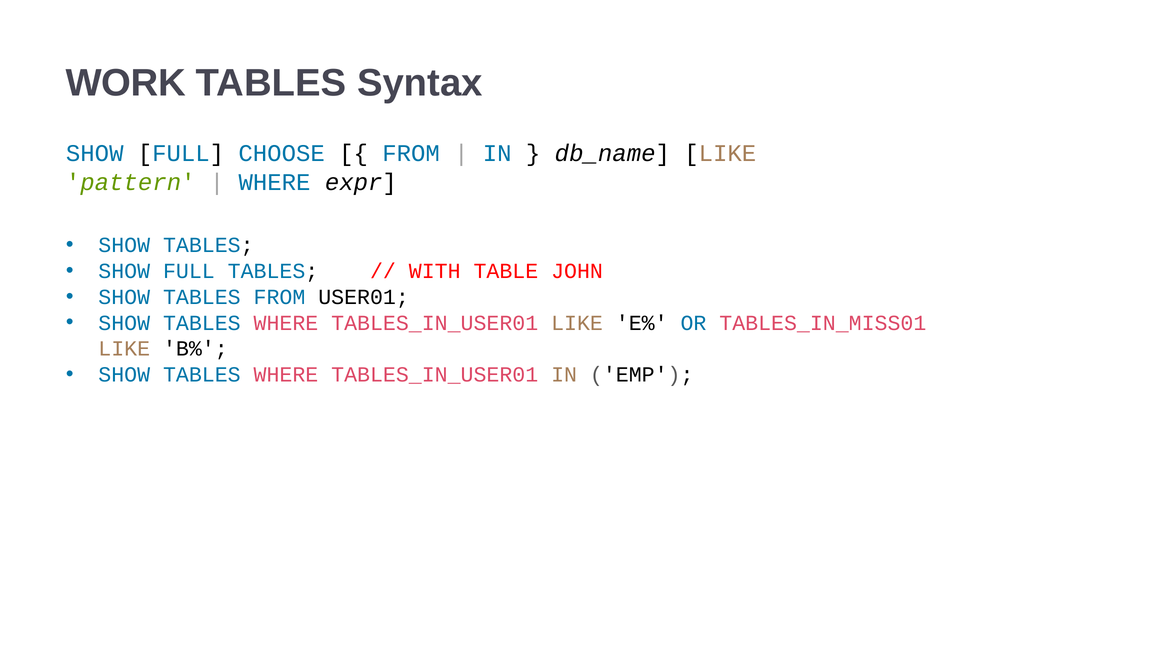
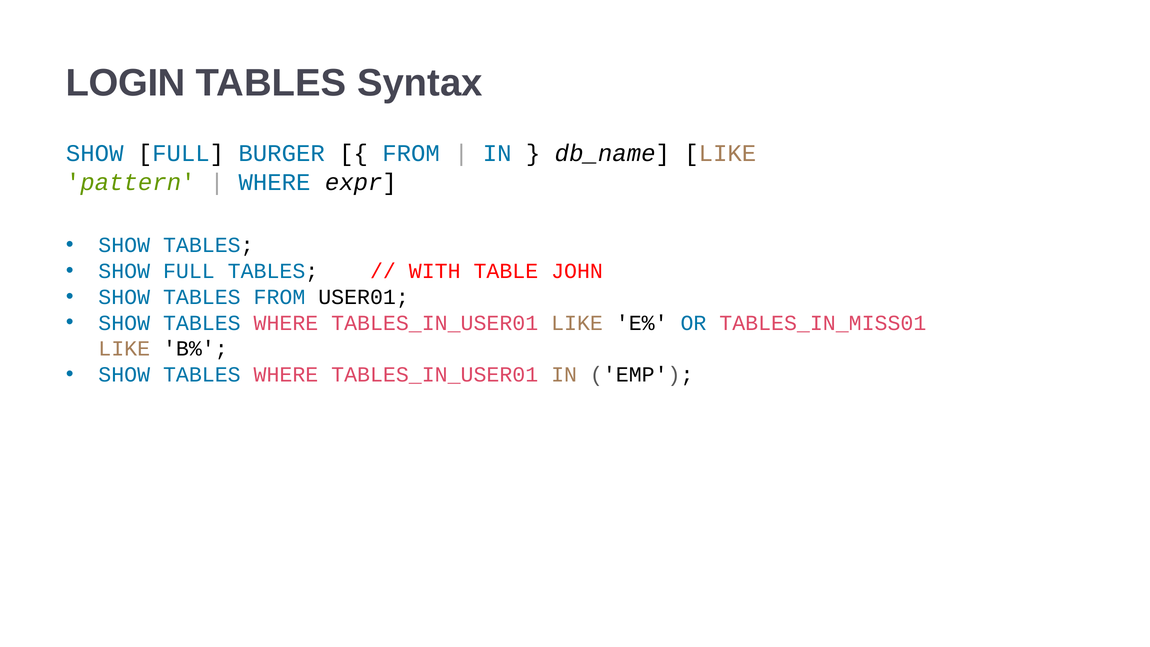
WORK: WORK -> LOGIN
CHOOSE: CHOOSE -> BURGER
